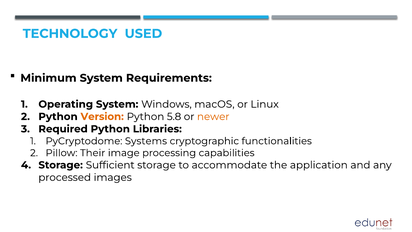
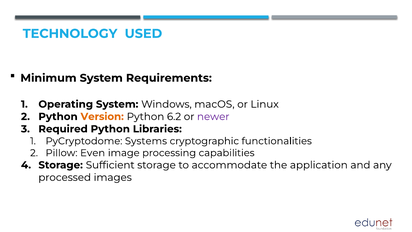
5.8: 5.8 -> 6.2
newer colour: orange -> purple
Their: Their -> Even
